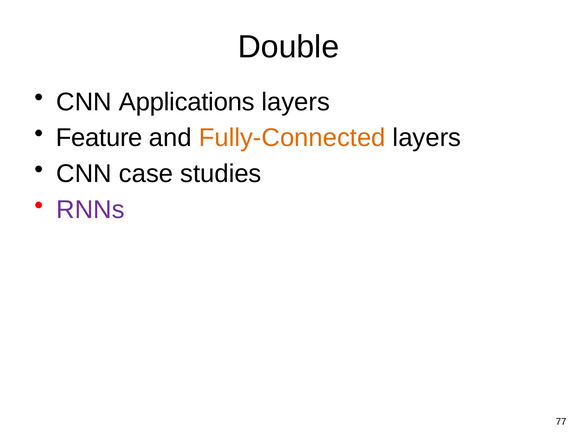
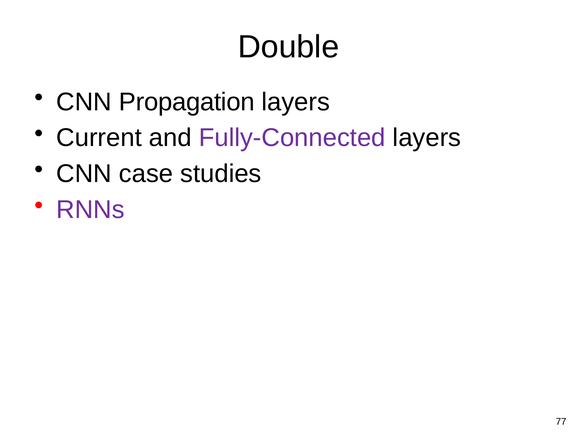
Applications: Applications -> Propagation
Feature: Feature -> Current
Fully-Connected colour: orange -> purple
